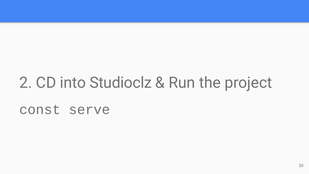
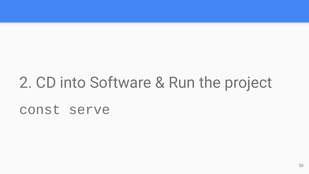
Studioclz: Studioclz -> Software
